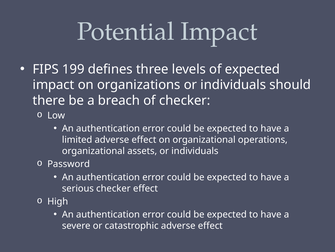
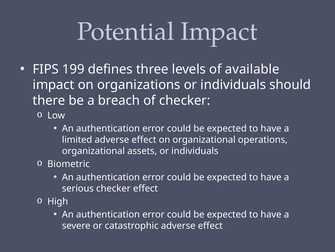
of expected: expected -> available
Password: Password -> Biometric
